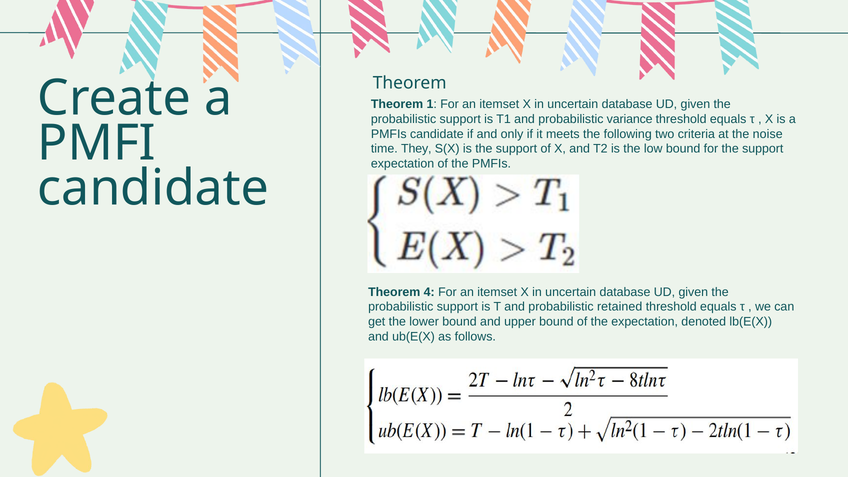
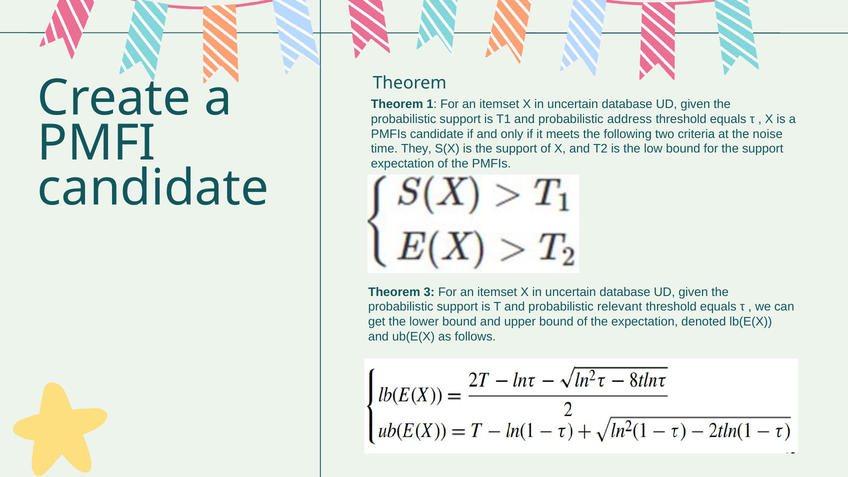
variance: variance -> address
4: 4 -> 3
retained: retained -> relevant
